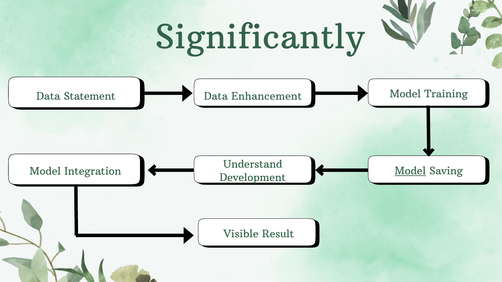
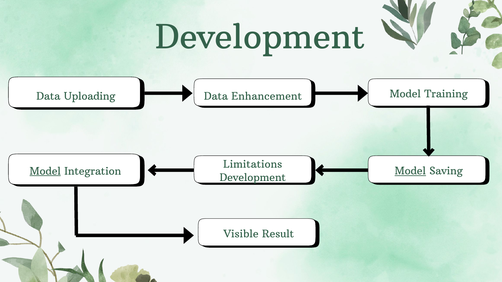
Significantly at (260, 38): Significantly -> Development
Statement: Statement -> Uploading
Understand: Understand -> Limitations
Model at (45, 171) underline: none -> present
